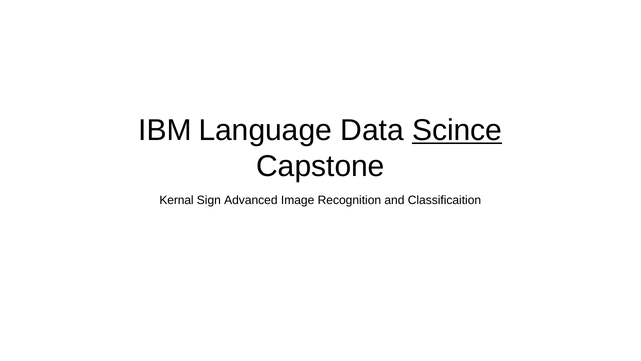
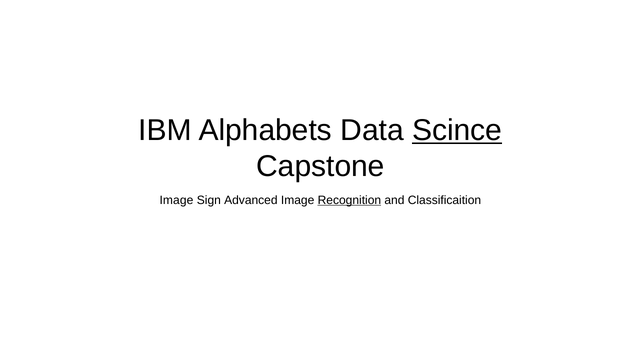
Language: Language -> Alphabets
Kernal at (177, 200): Kernal -> Image
Recognition underline: none -> present
